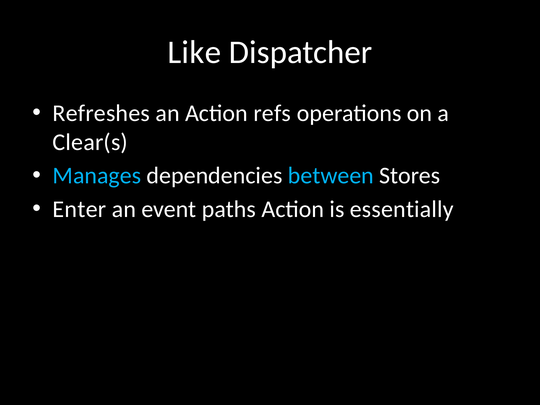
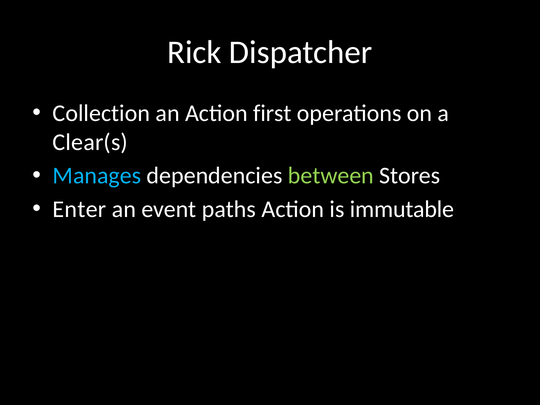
Like: Like -> Rick
Refreshes: Refreshes -> Collection
refs: refs -> first
between colour: light blue -> light green
essentially: essentially -> immutable
